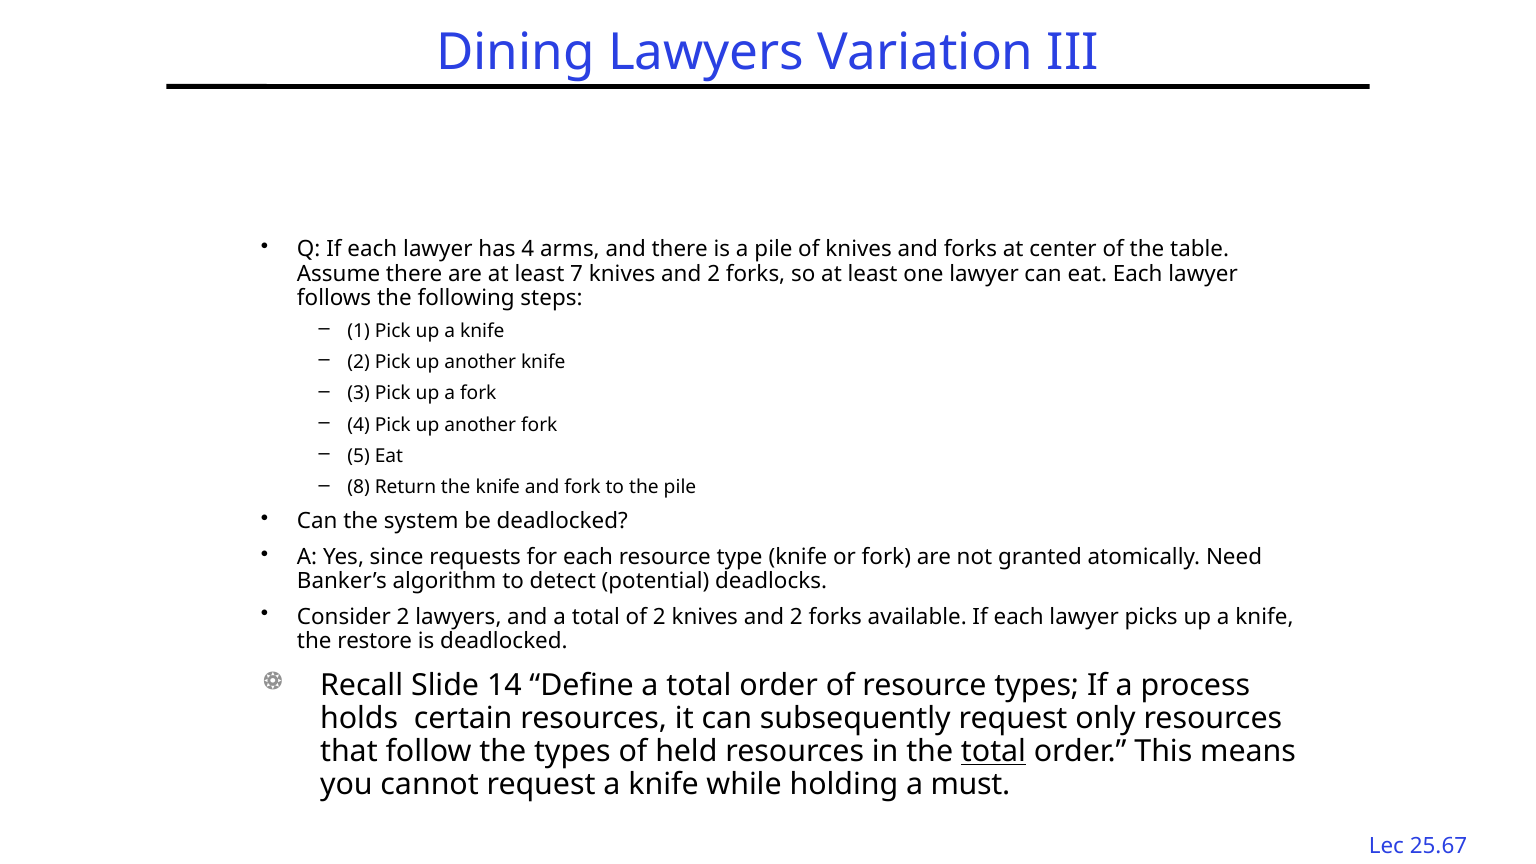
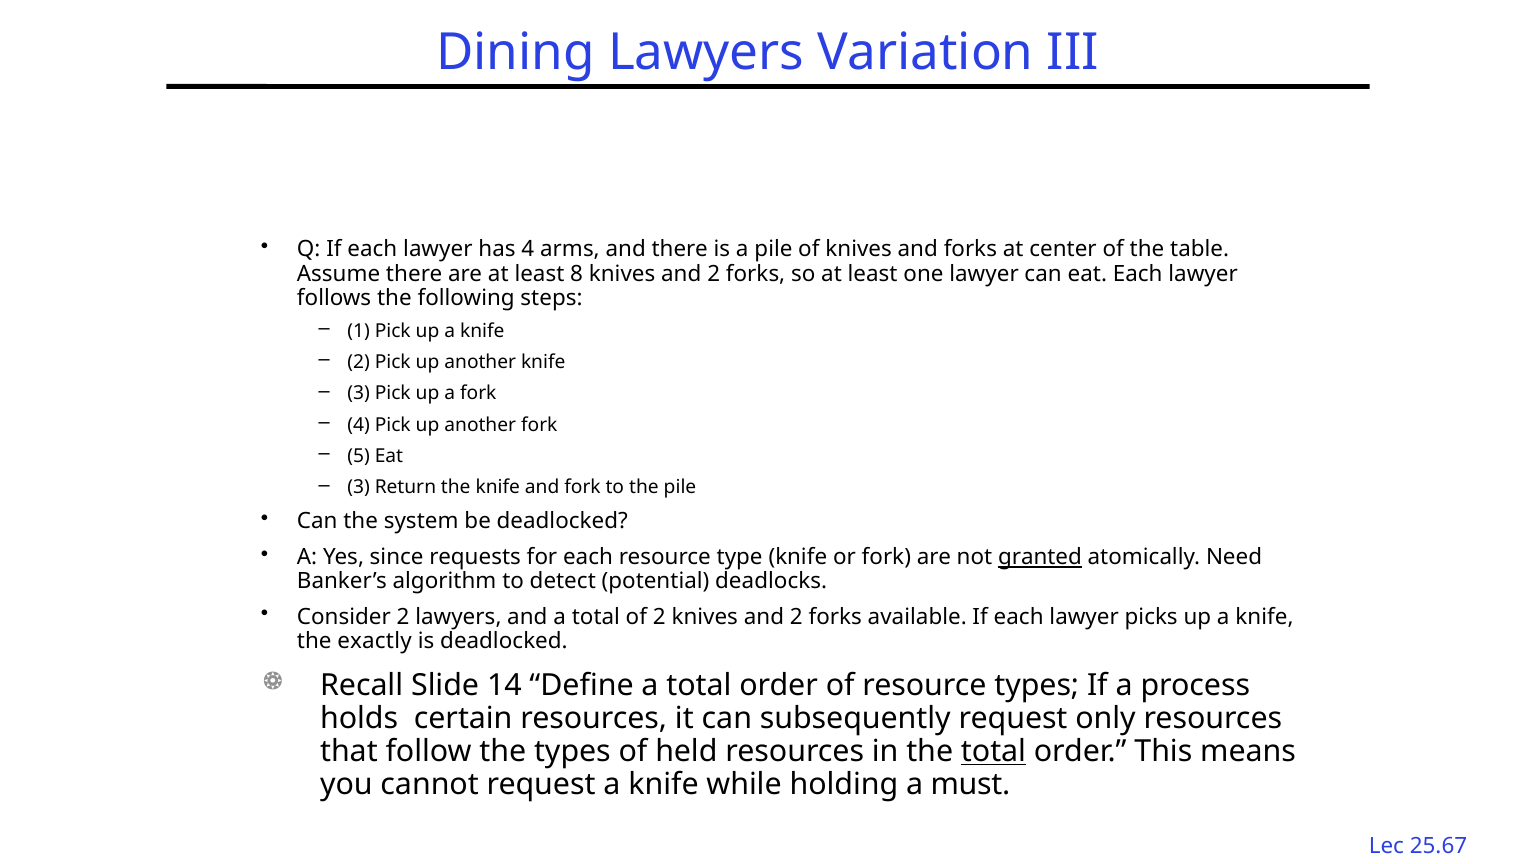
7: 7 -> 8
8 at (359, 488): 8 -> 3
granted underline: none -> present
restore: restore -> exactly
